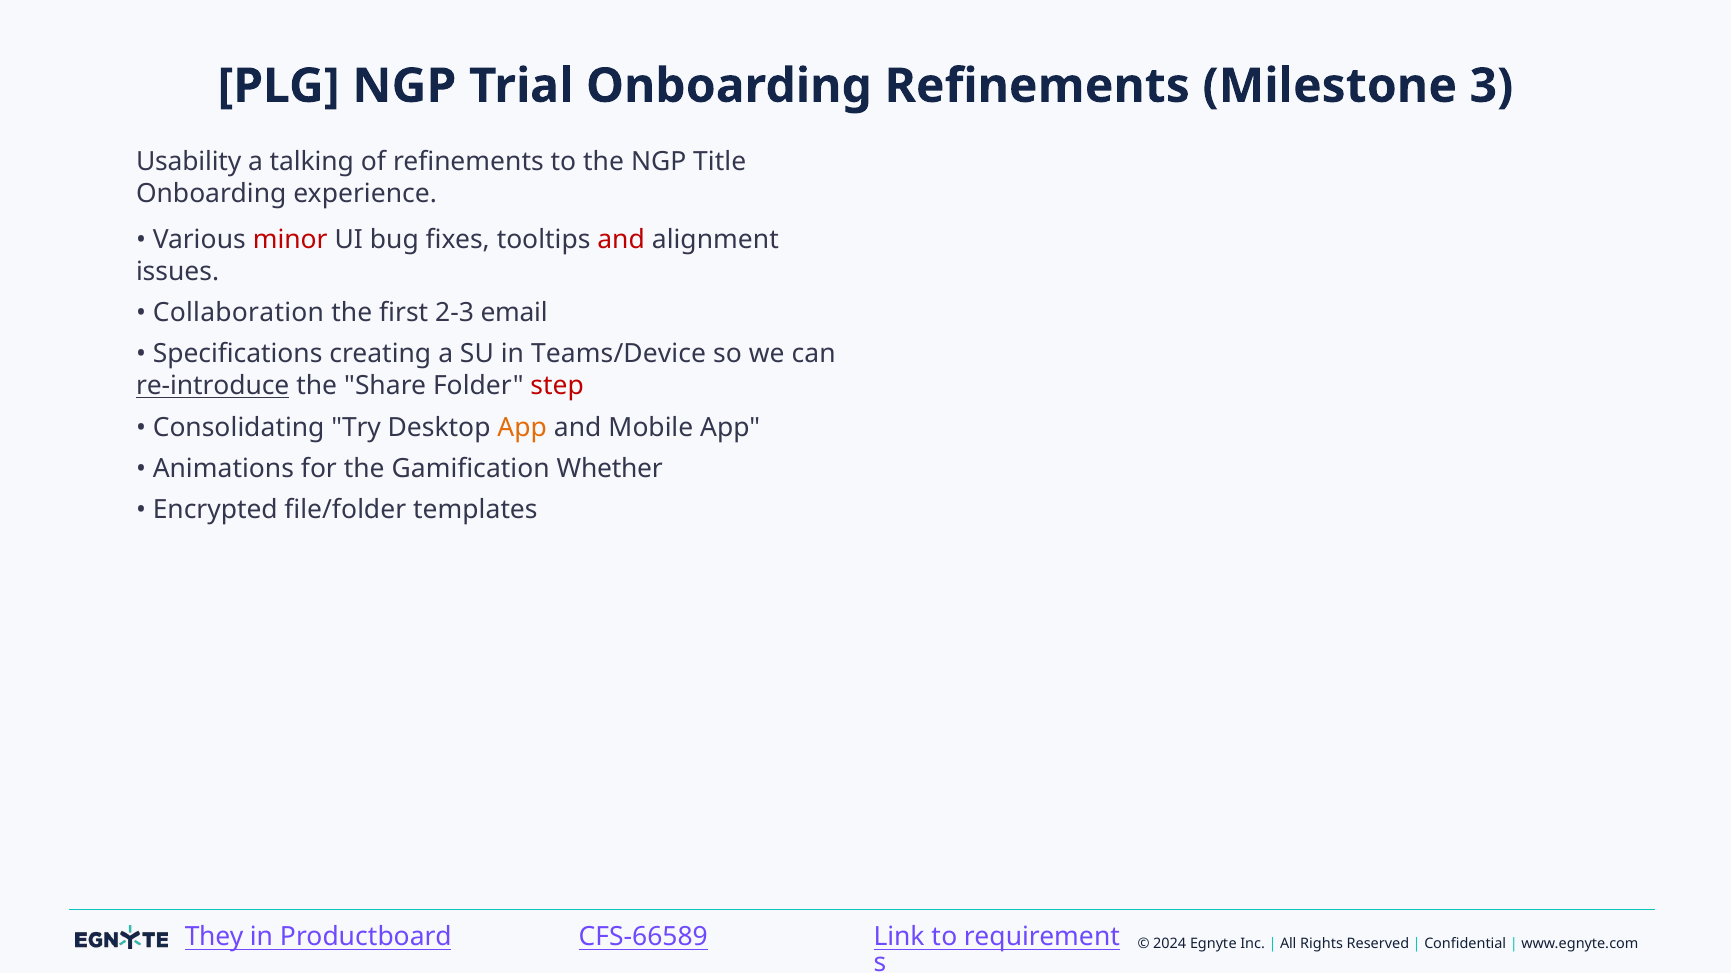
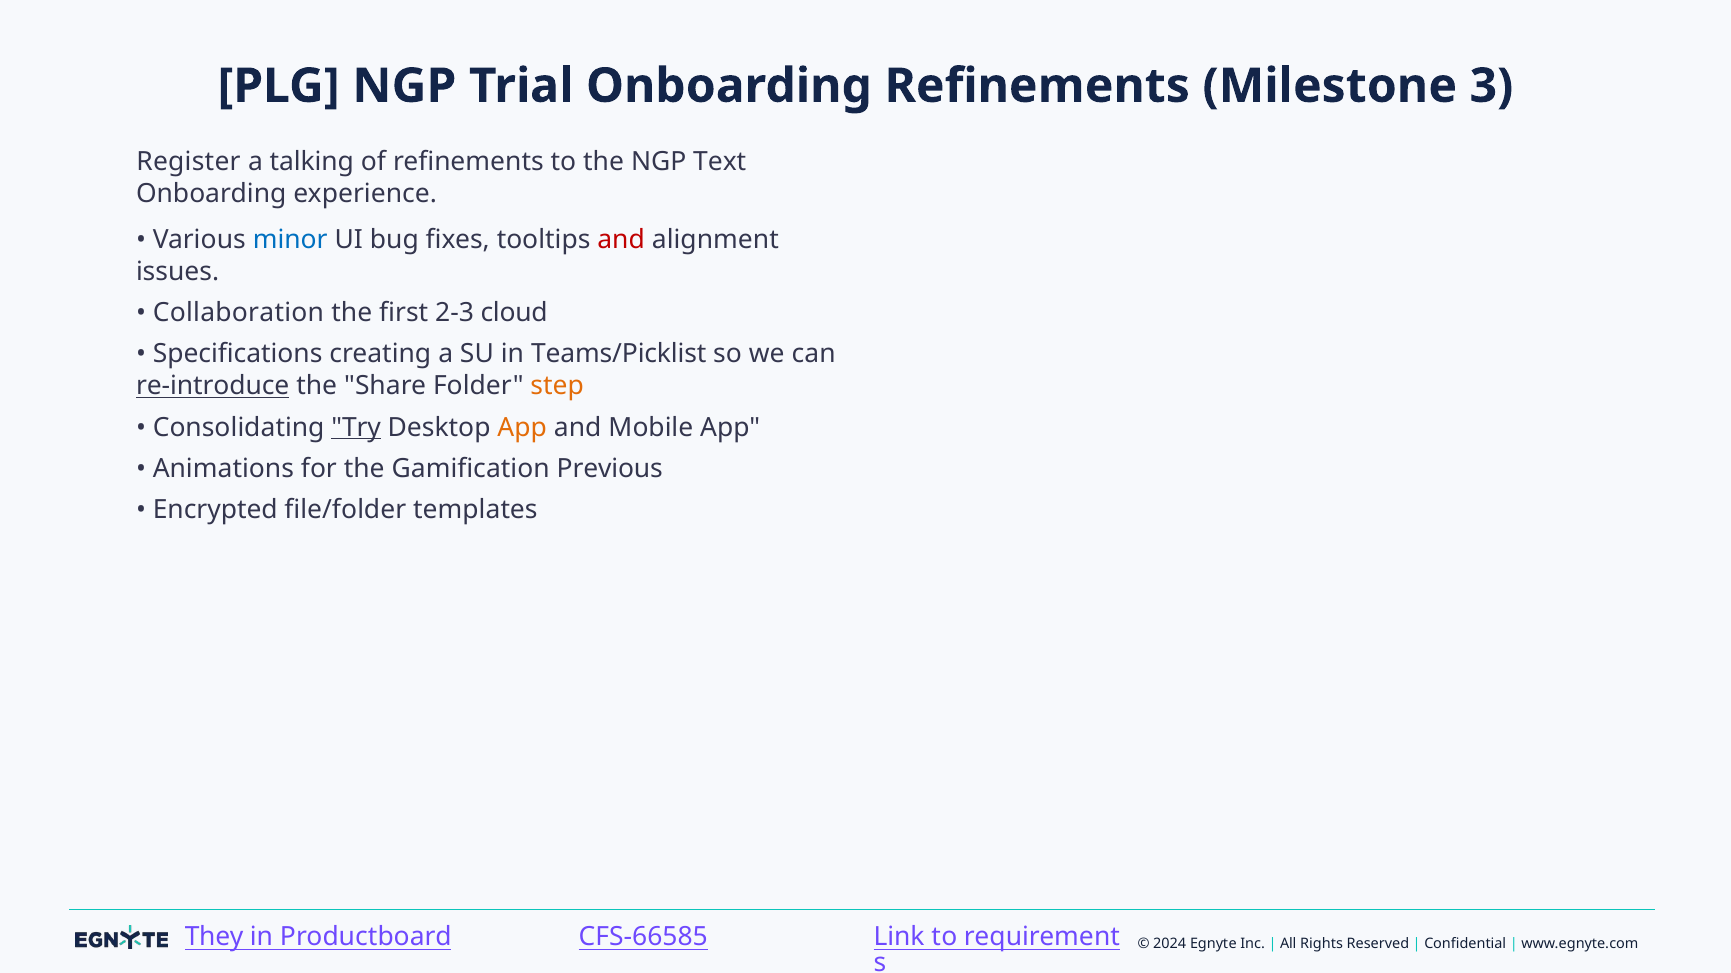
Usability: Usability -> Register
Title: Title -> Text
minor colour: red -> blue
email: email -> cloud
Teams/Device: Teams/Device -> Teams/Picklist
step colour: red -> orange
Try underline: none -> present
Whether: Whether -> Previous
CFS-66589: CFS-66589 -> CFS-66585
